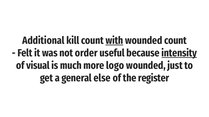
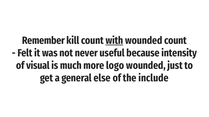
Additional: Additional -> Remember
order: order -> never
intensity underline: present -> none
register: register -> include
